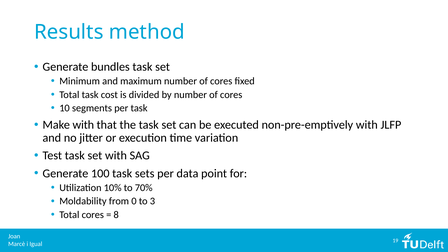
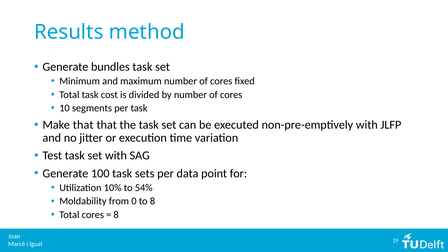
Make with: with -> that
70%: 70% -> 54%
to 3: 3 -> 8
